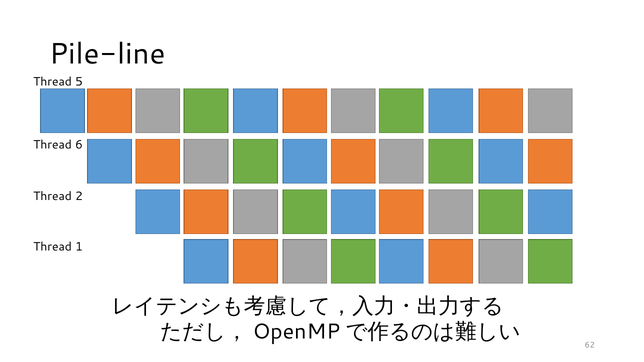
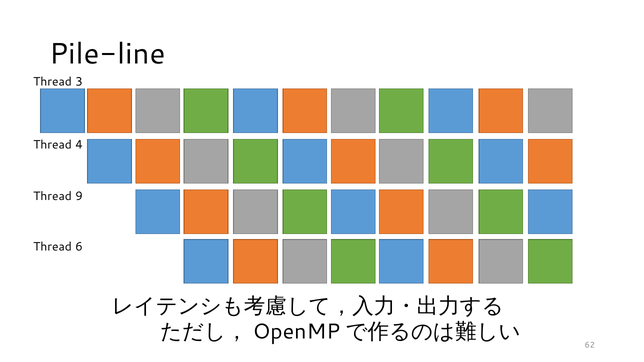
5: 5 -> 3
6: 6 -> 4
2: 2 -> 9
1: 1 -> 6
